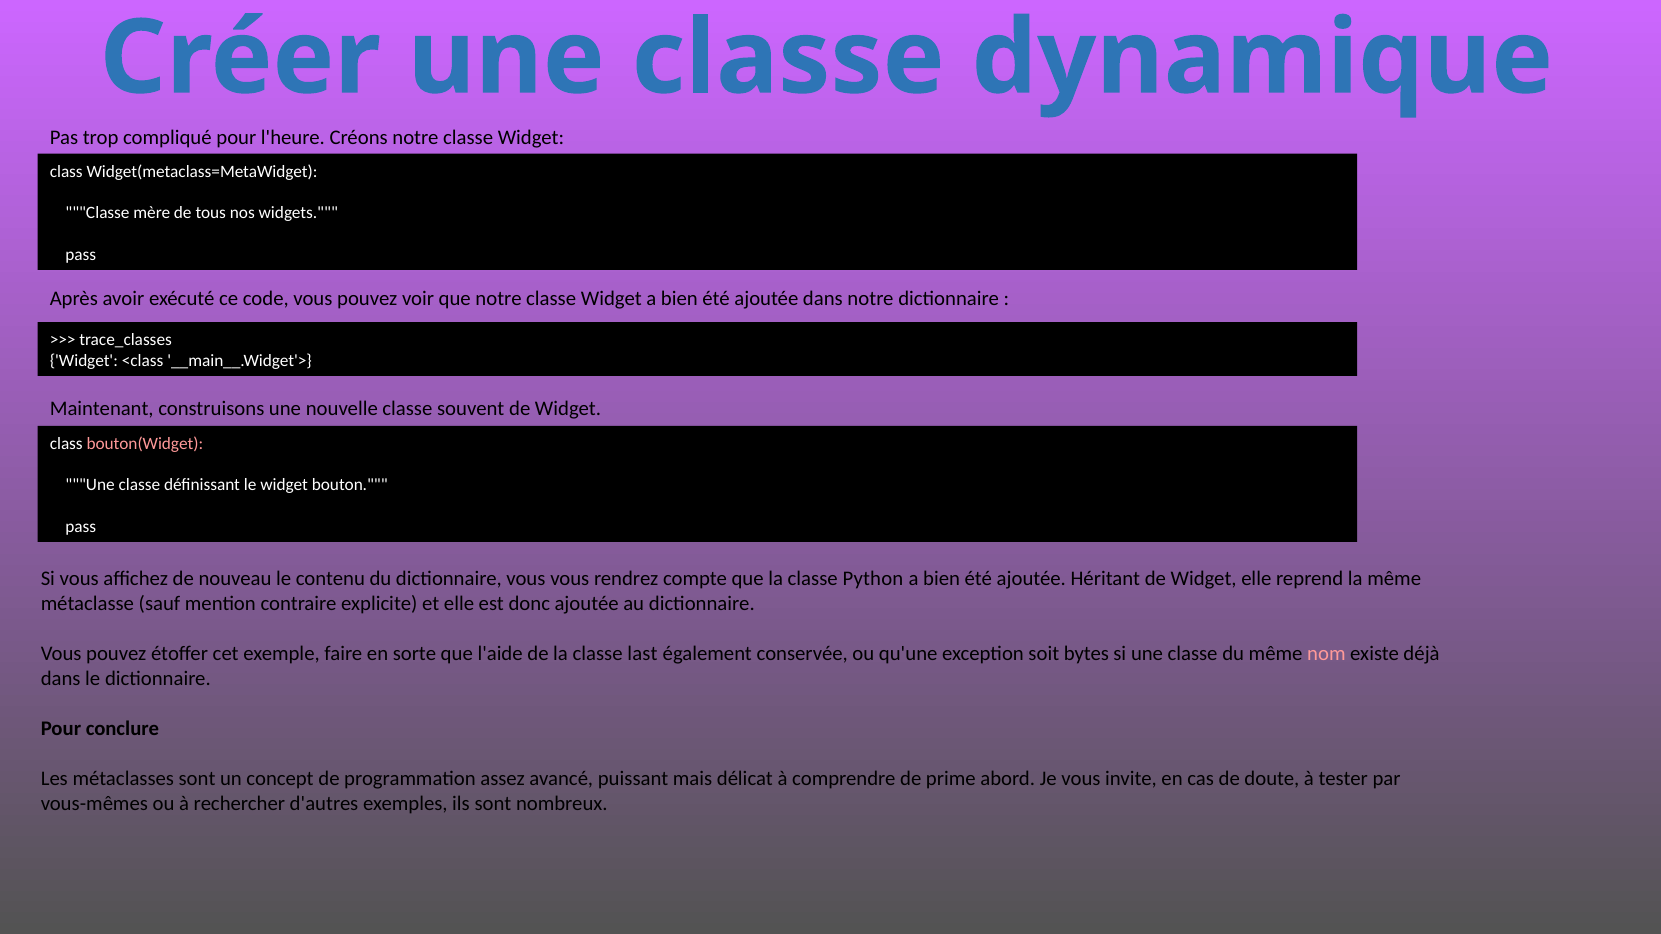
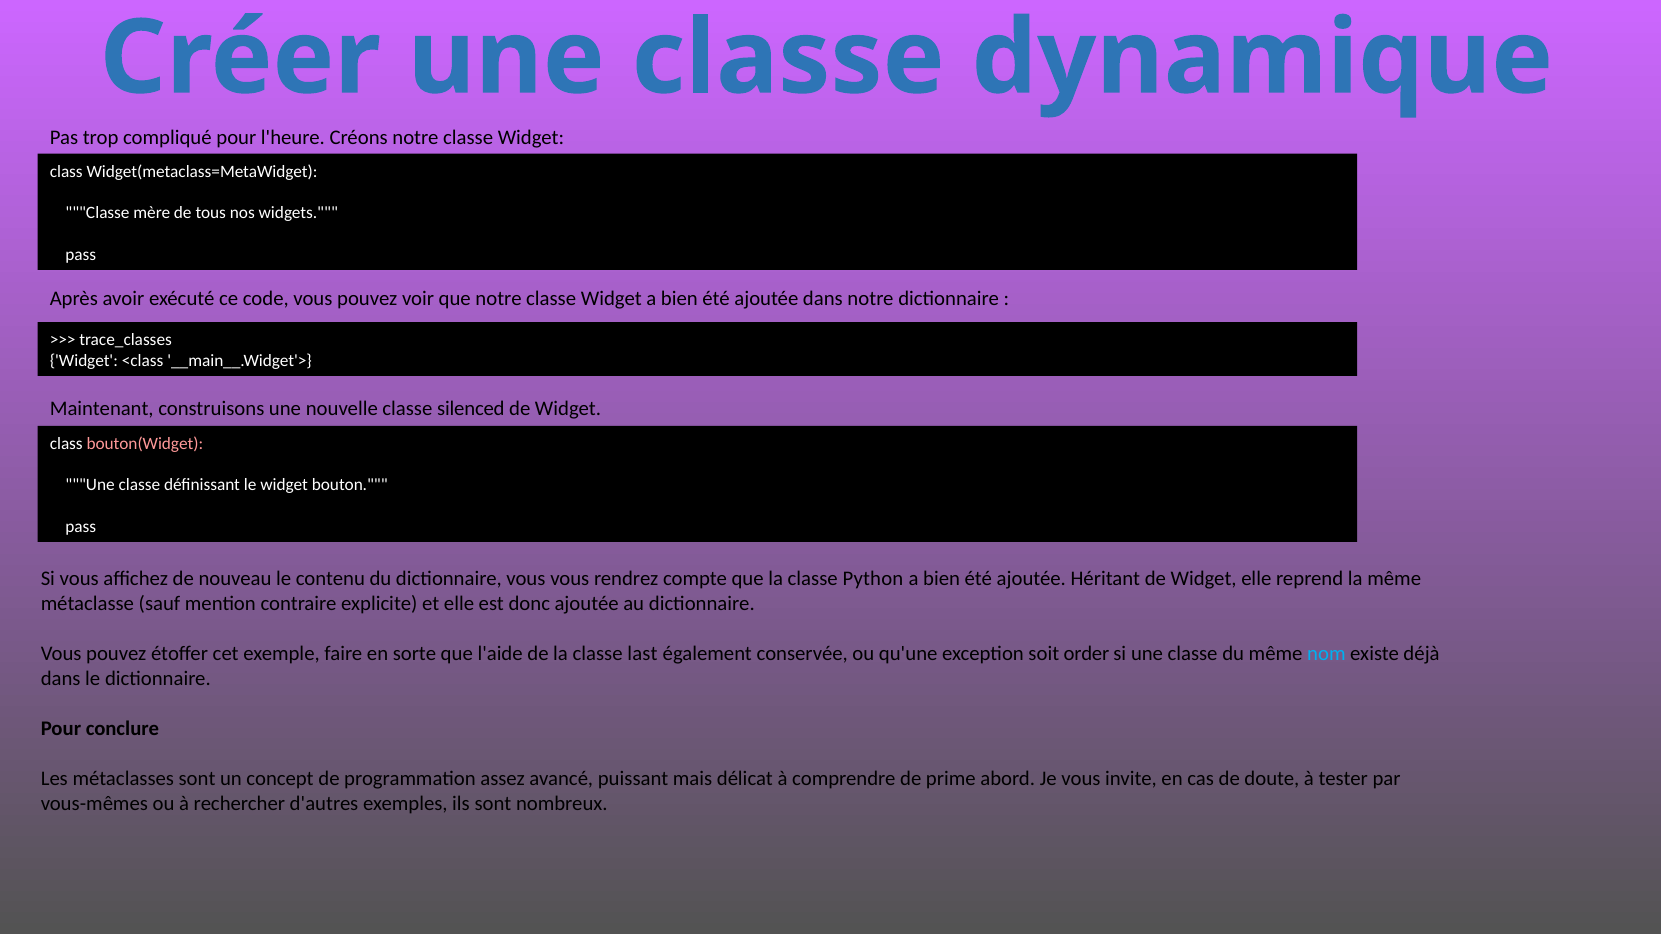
souvent: souvent -> silenced
bytes: bytes -> order
nom colour: pink -> light blue
